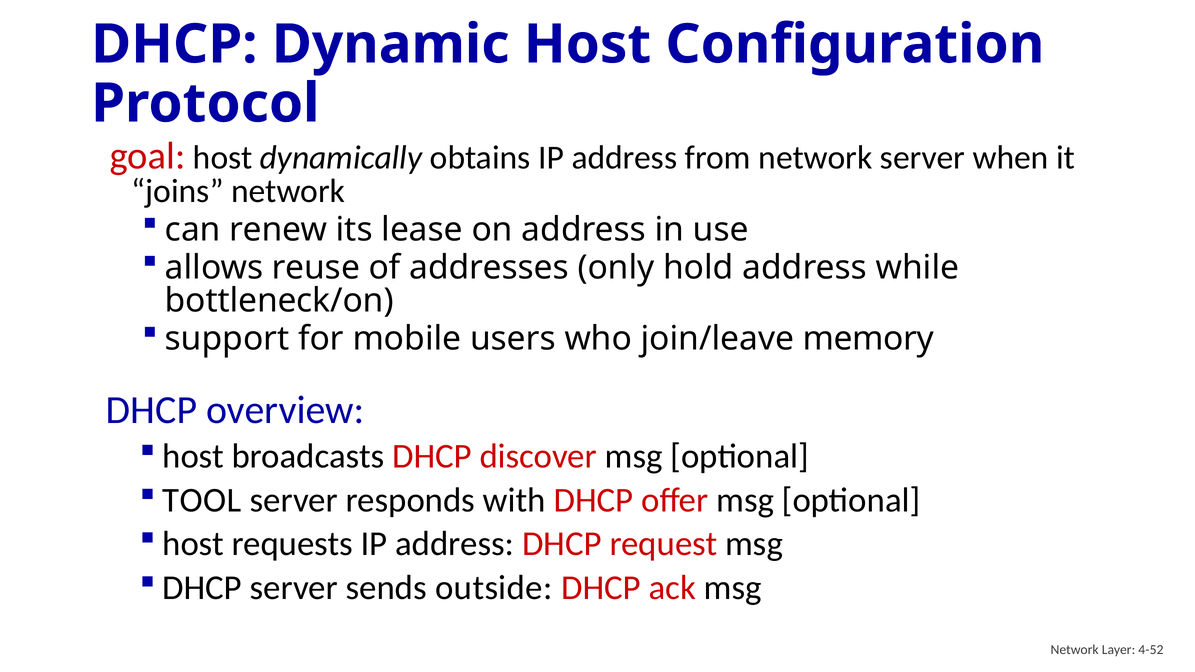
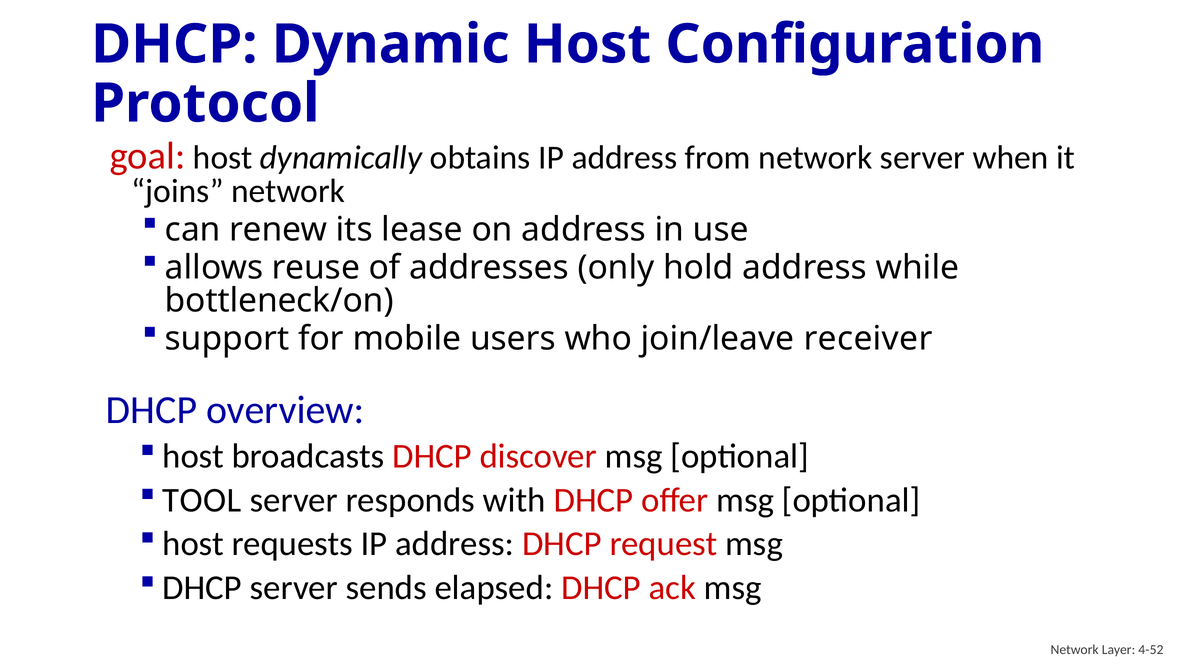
memory: memory -> receiver
outside: outside -> elapsed
